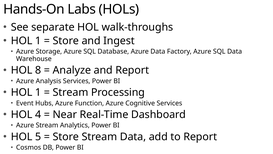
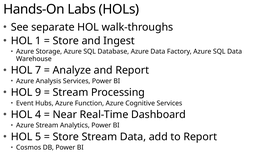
8: 8 -> 7
1 at (38, 92): 1 -> 9
